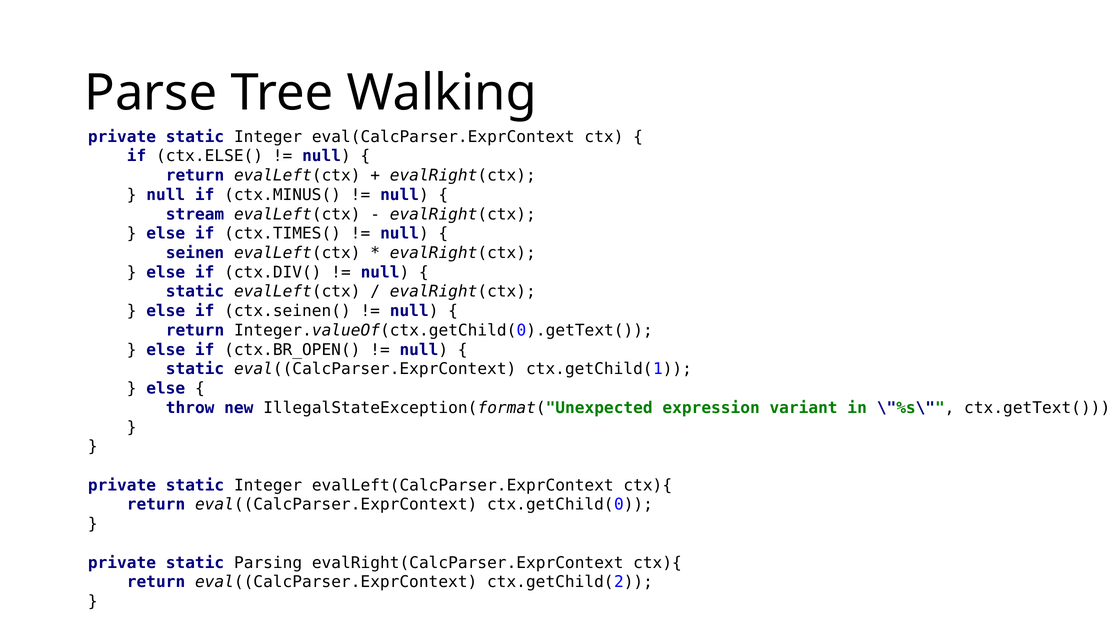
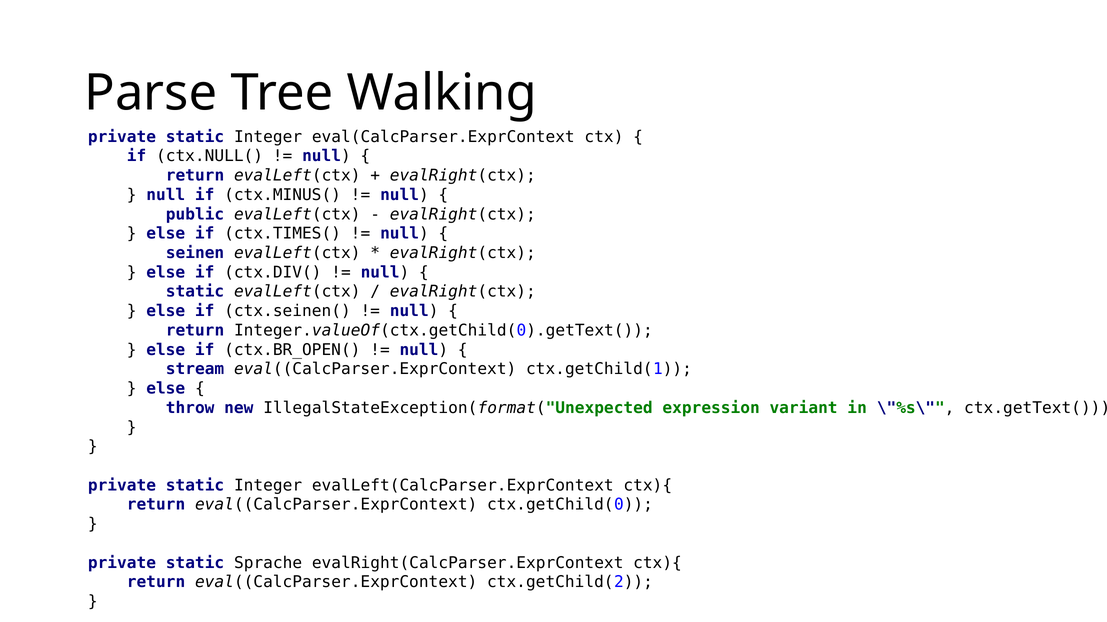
ctx.ELSE(: ctx.ELSE( -> ctx.NULL(
stream: stream -> public
static at (195, 370): static -> stream
Parsing: Parsing -> Sprache
